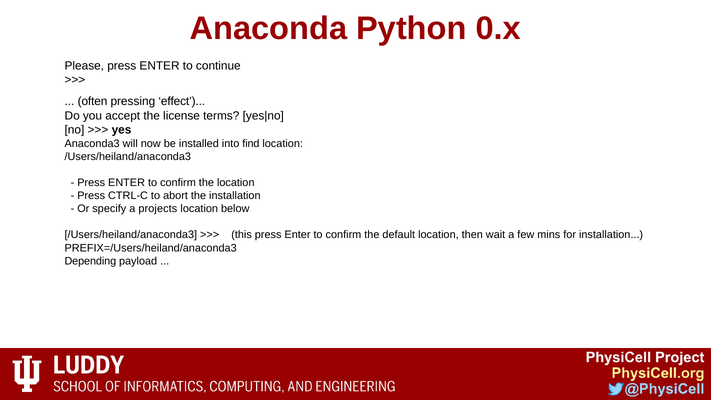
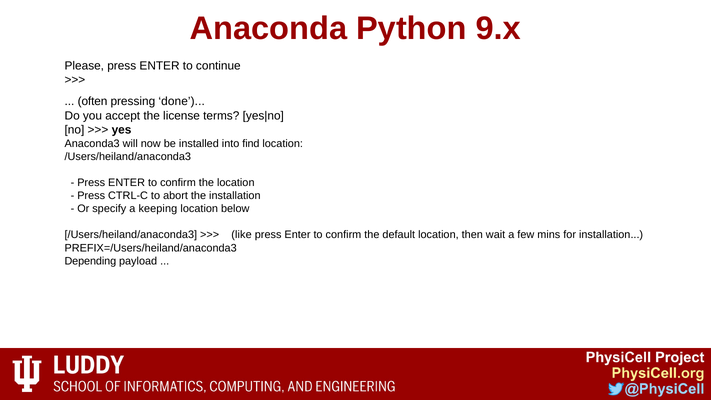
0.x: 0.x -> 9.x
effect: effect -> done
projects: projects -> keeping
this: this -> like
